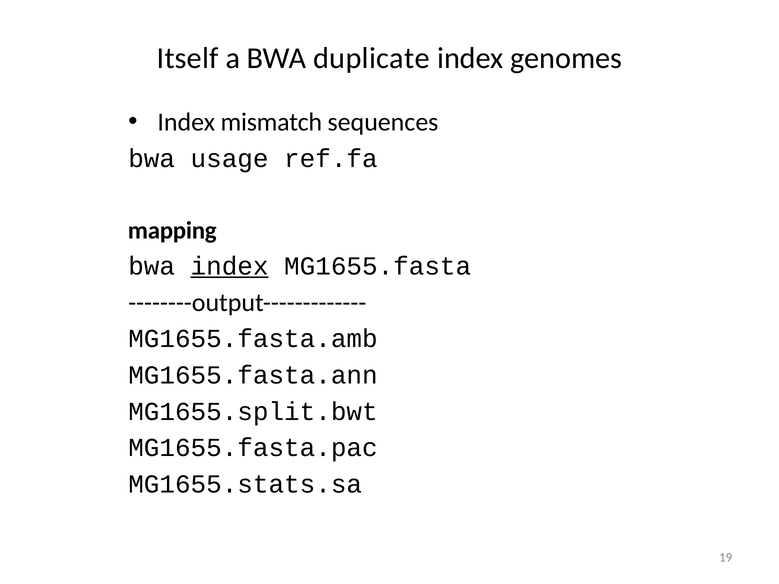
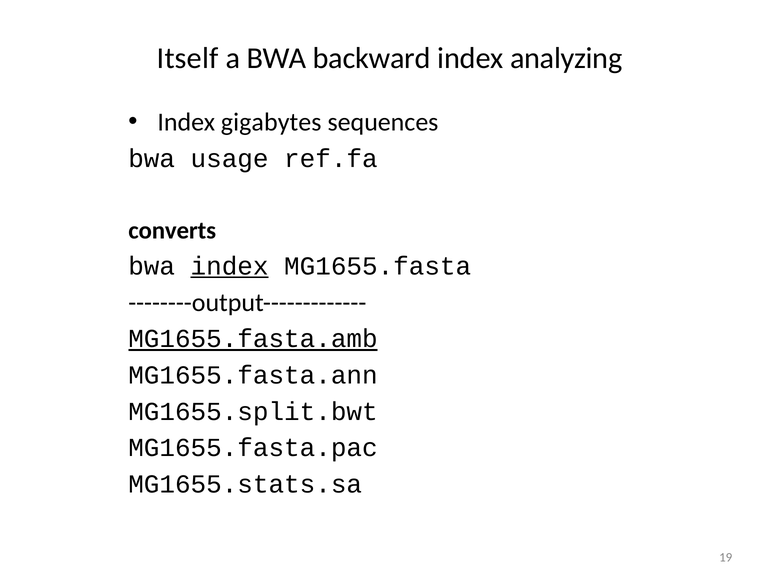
duplicate: duplicate -> backward
genomes: genomes -> analyzing
mismatch: mismatch -> gigabytes
mapping: mapping -> converts
MG1655.fasta.amb underline: none -> present
